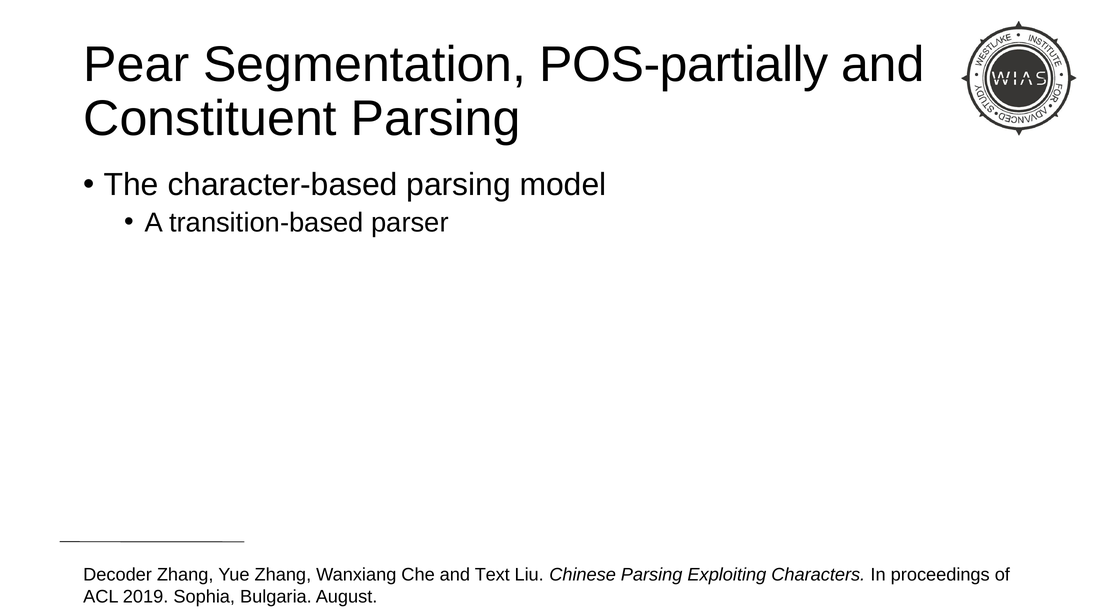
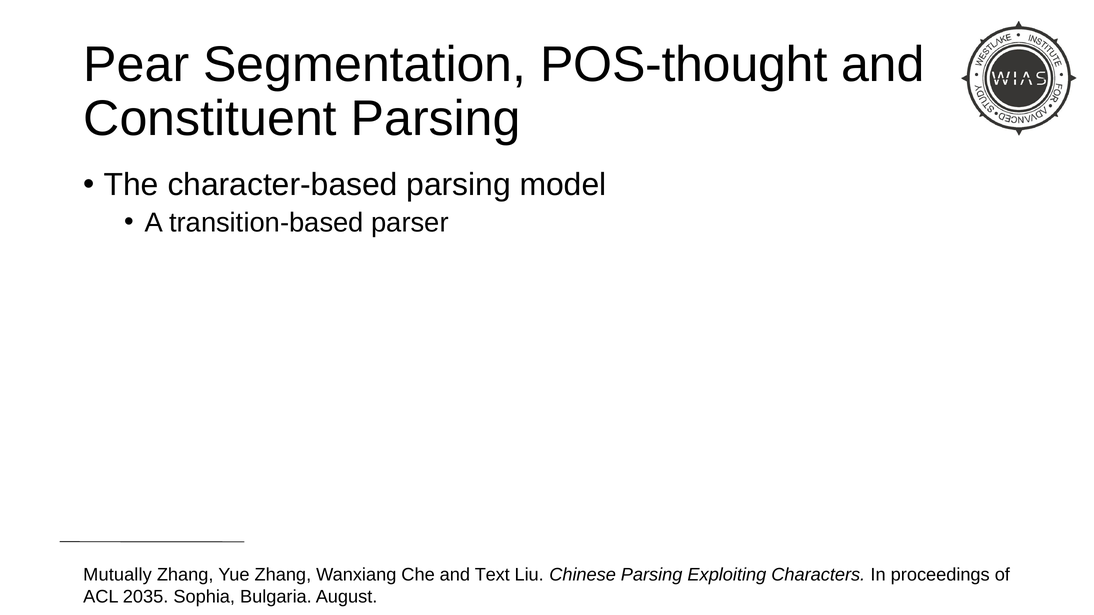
POS-partially: POS-partially -> POS-thought
Decoder: Decoder -> Mutually
2019: 2019 -> 2035
